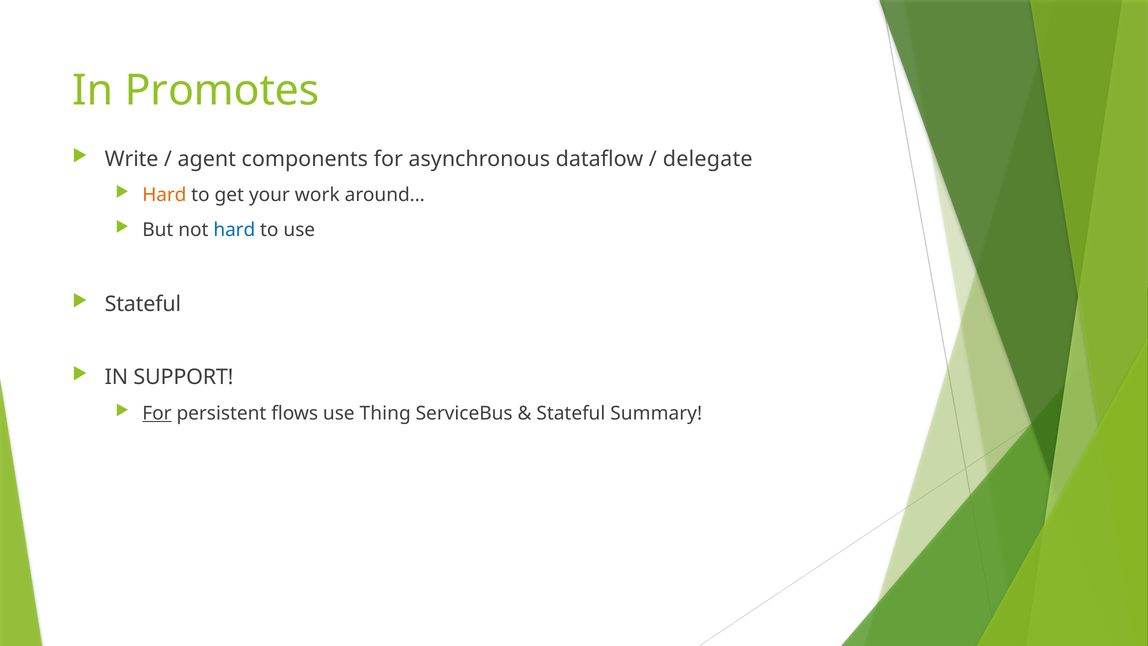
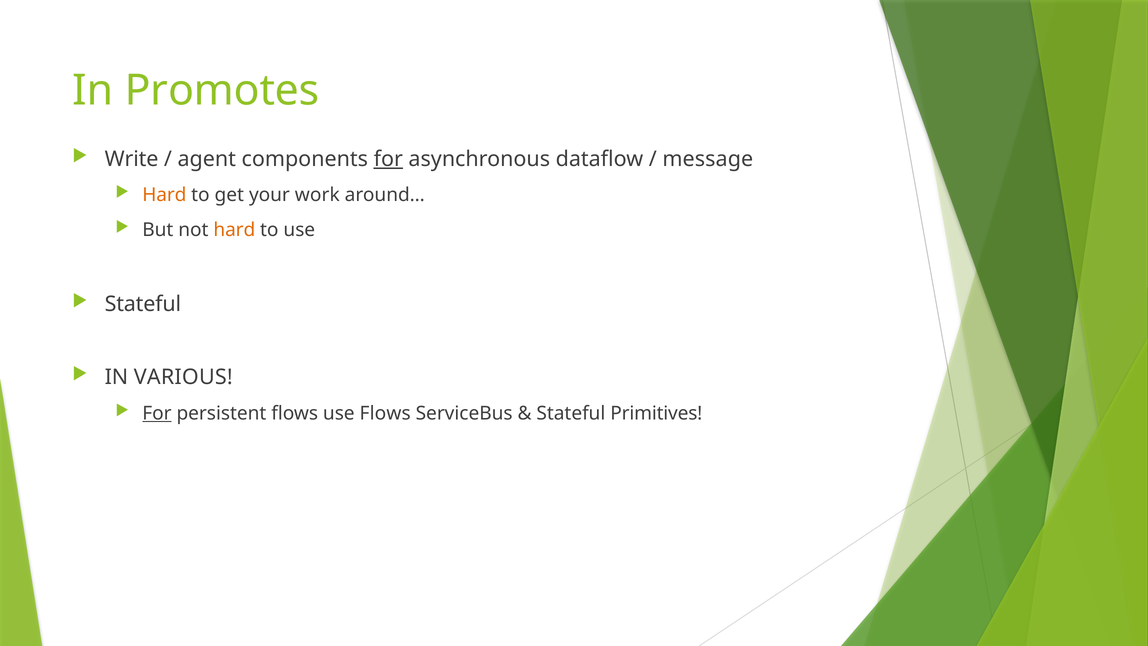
for at (388, 159) underline: none -> present
delegate: delegate -> message
hard at (234, 230) colour: blue -> orange
SUPPORT: SUPPORT -> VARIOUS
use Thing: Thing -> Flows
Summary: Summary -> Primitives
